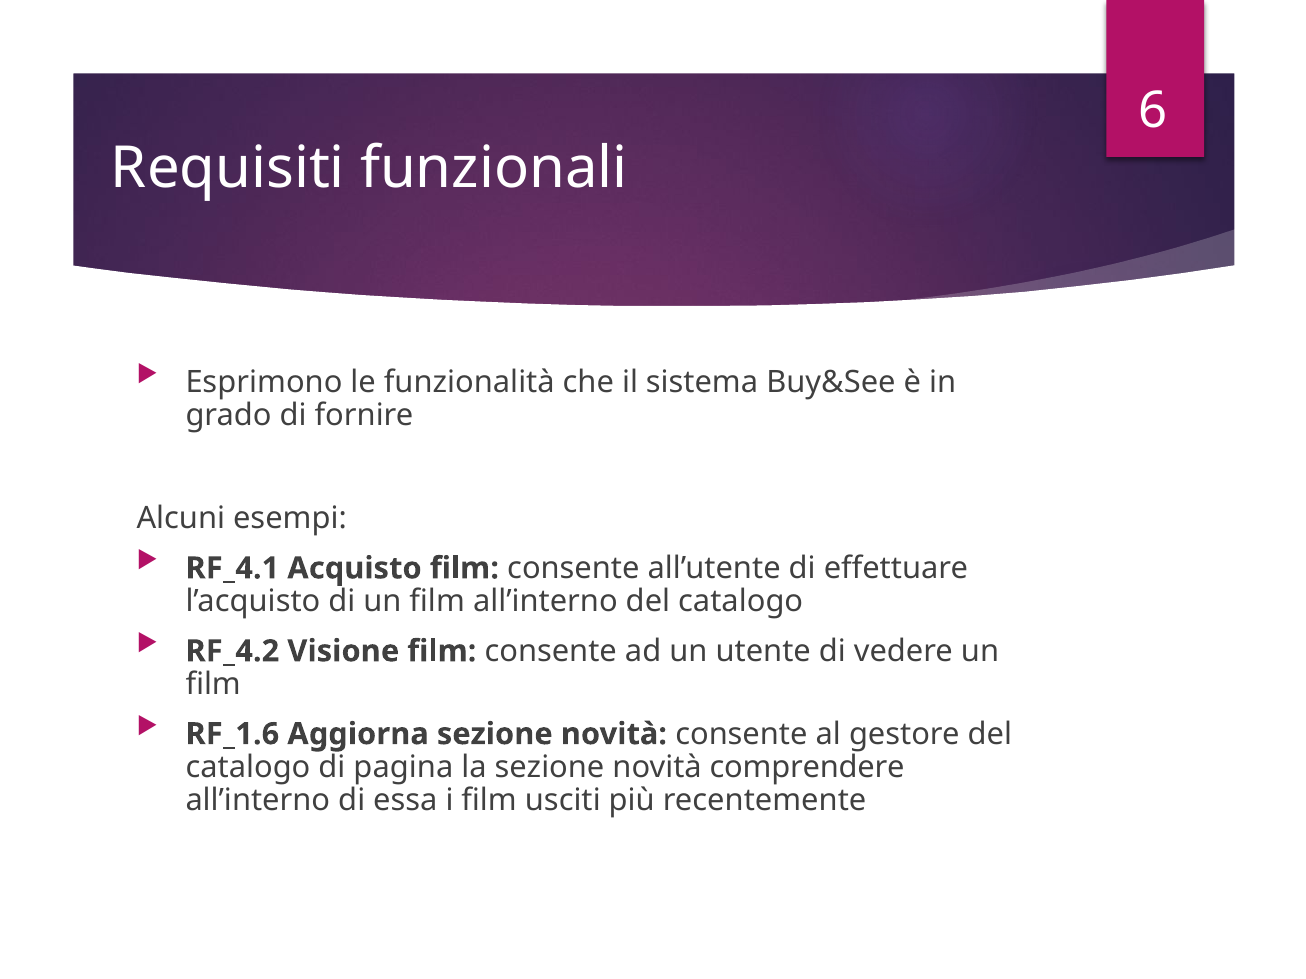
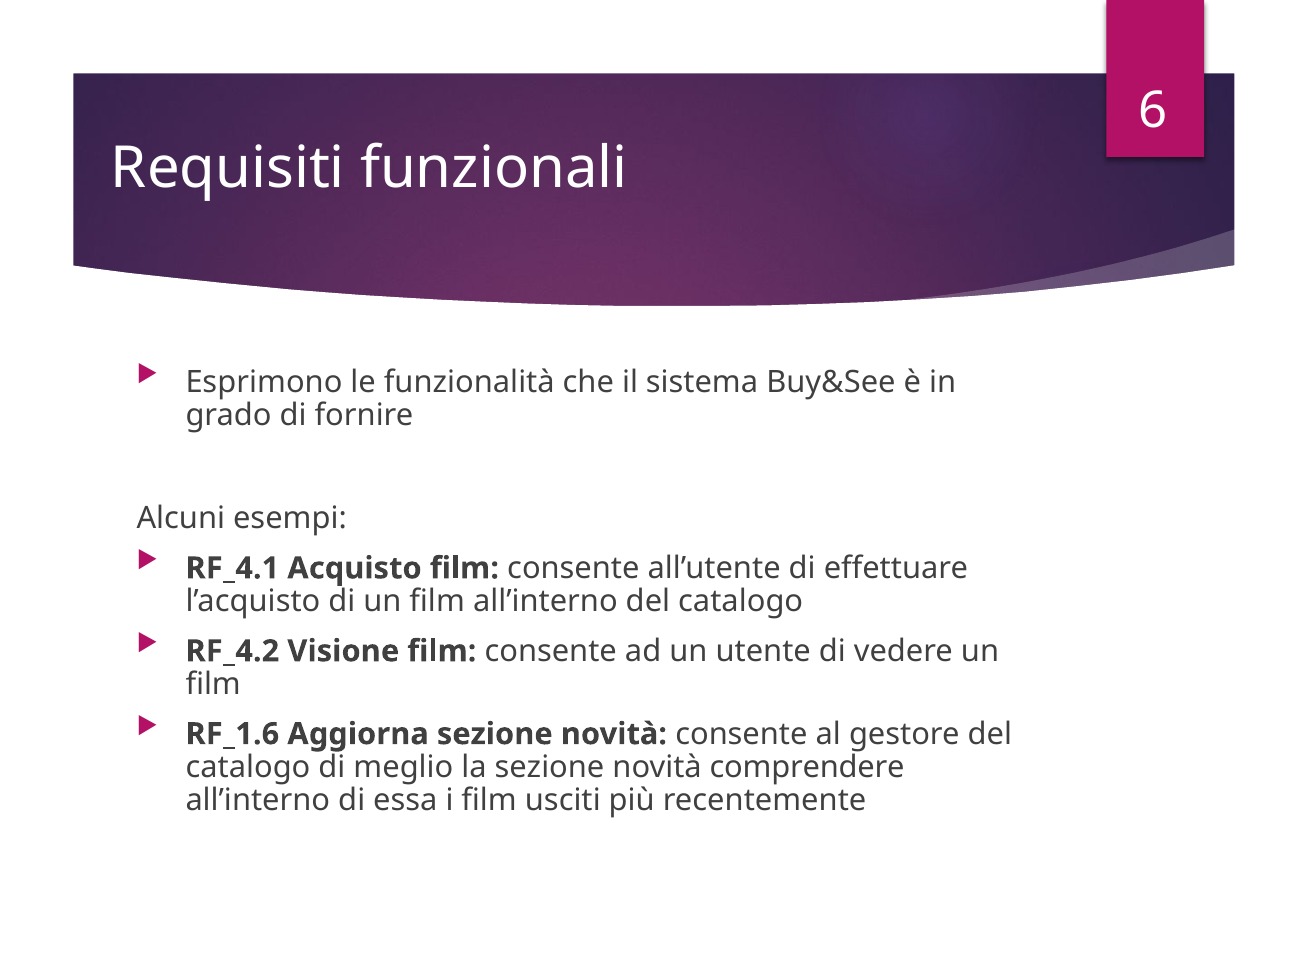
pagina: pagina -> meglio
